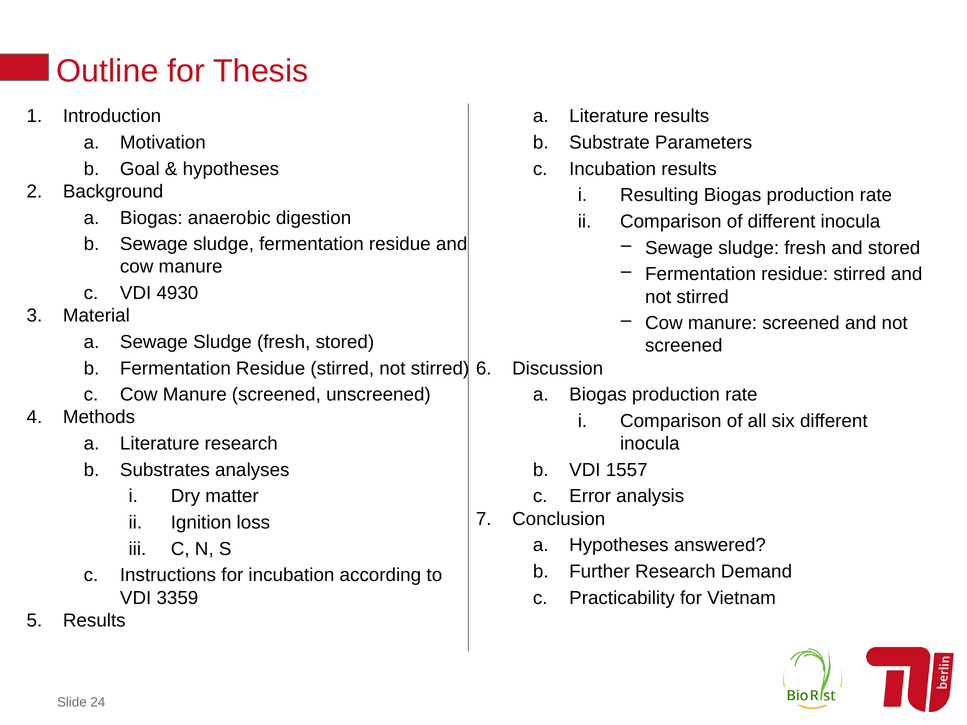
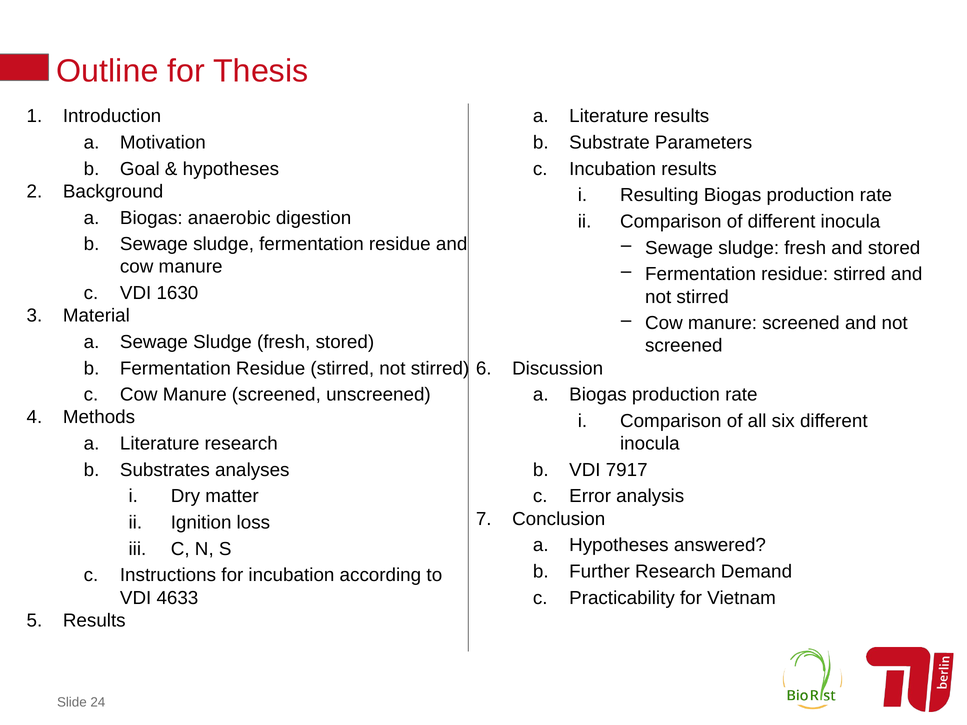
4930: 4930 -> 1630
1557: 1557 -> 7917
3359: 3359 -> 4633
